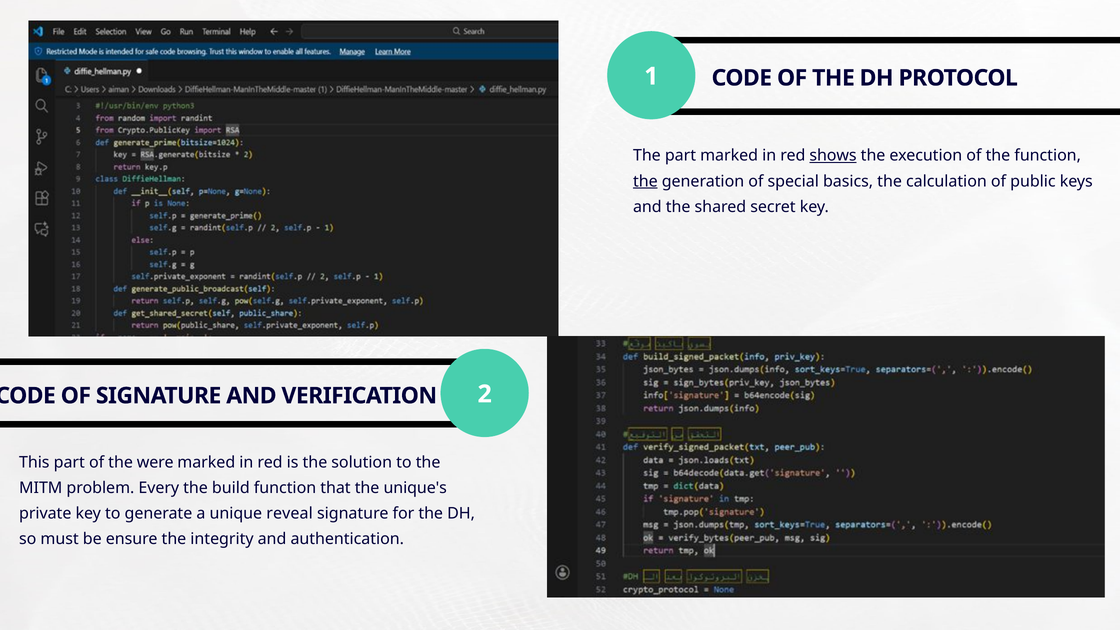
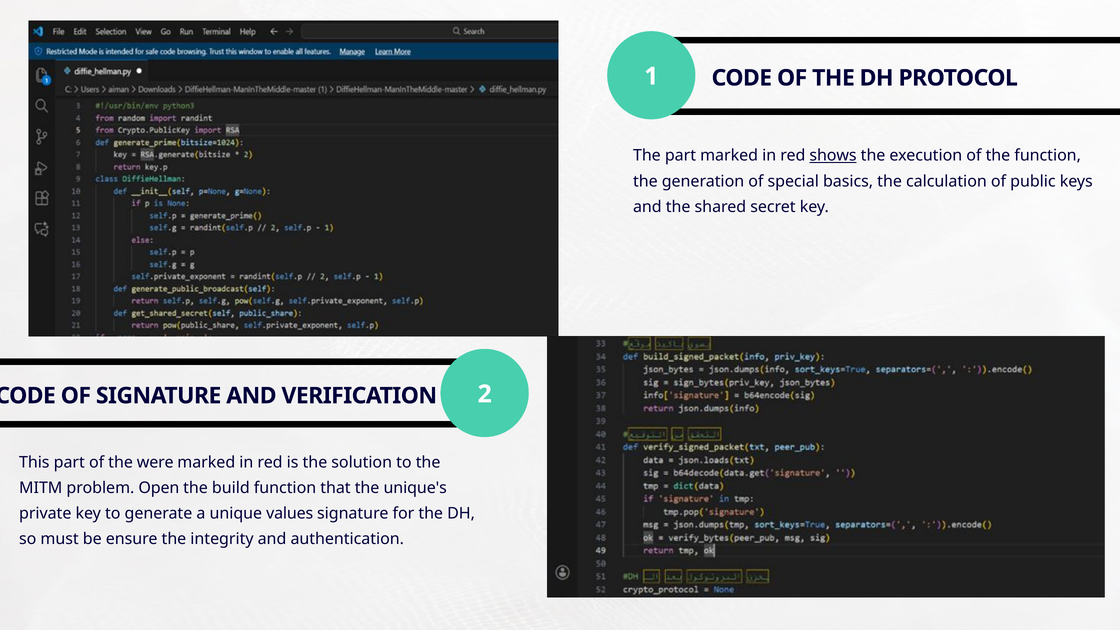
the at (645, 181) underline: present -> none
Every: Every -> Open
reveal: reveal -> values
